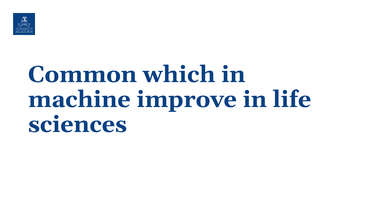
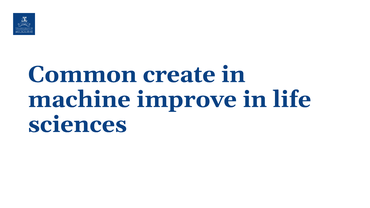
which: which -> create
